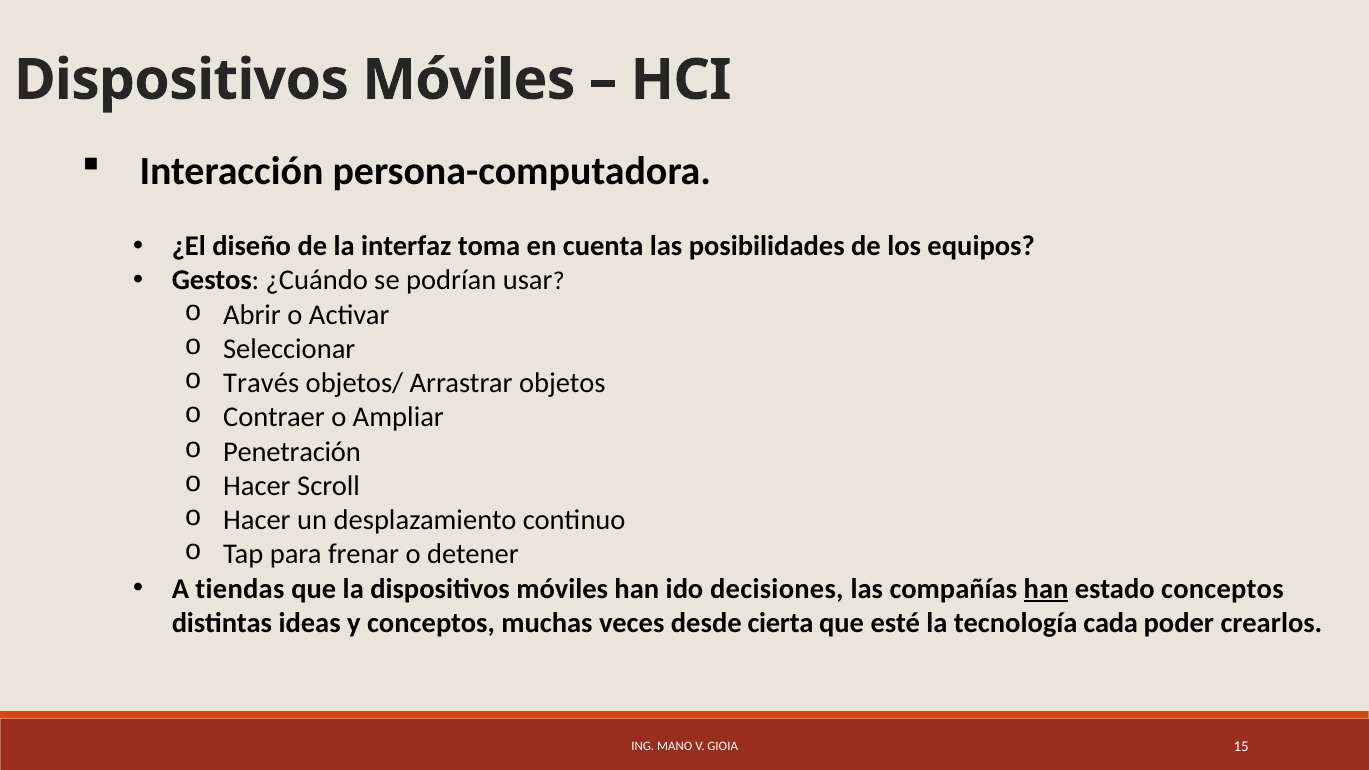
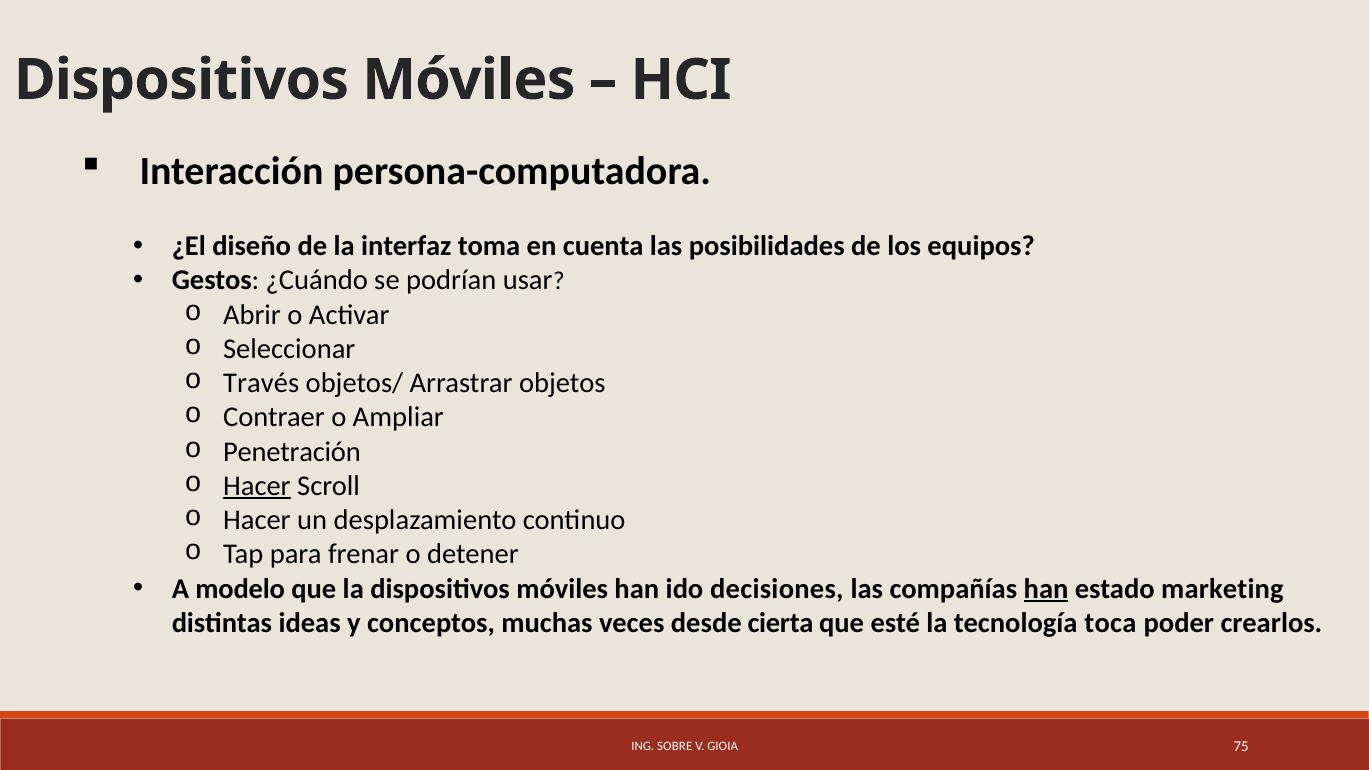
Hacer at (257, 486) underline: none -> present
tiendas: tiendas -> modelo
estado conceptos: conceptos -> marketing
cada: cada -> toca
MANO: MANO -> SOBRE
15: 15 -> 75
